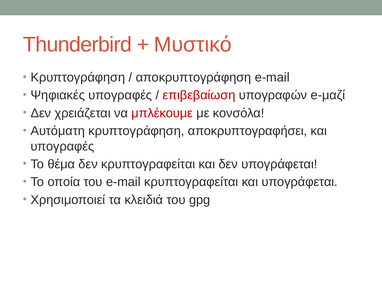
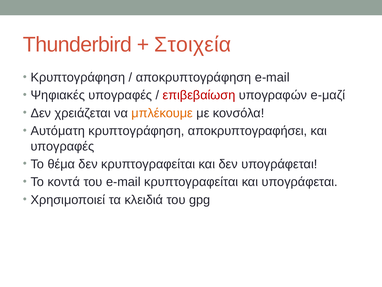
Μυστικό: Μυστικό -> Στοιχεία
μπλέκουμε colour: red -> orange
οποία: οποία -> κοντά
